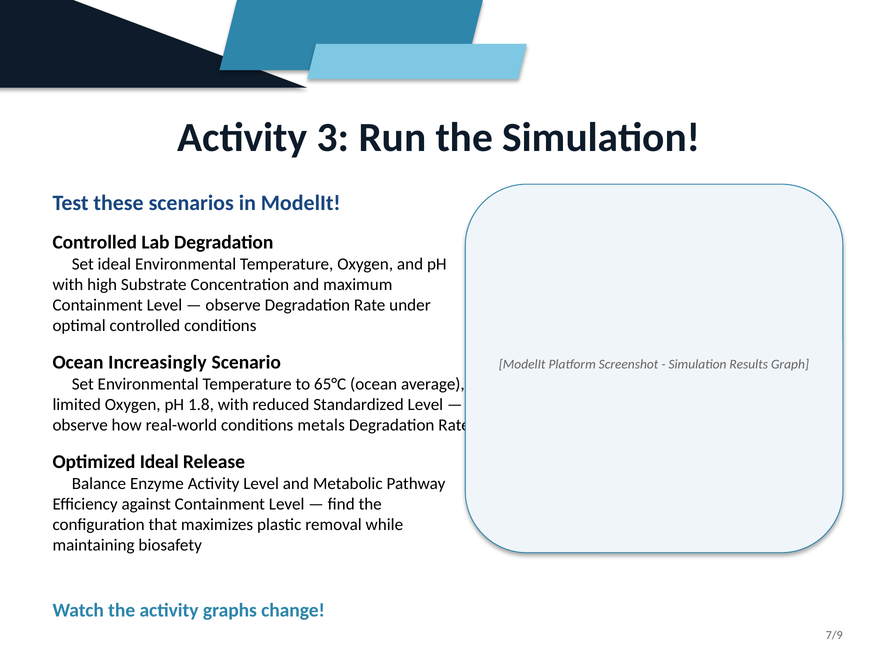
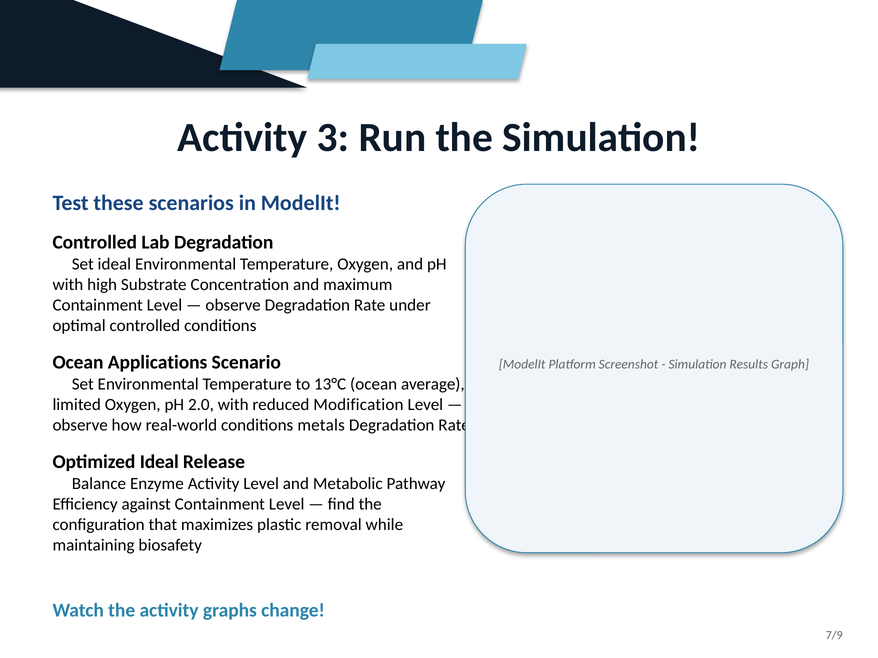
Increasingly: Increasingly -> Applications
65°C: 65°C -> 13°C
1.8: 1.8 -> 2.0
Standardized: Standardized -> Modification
